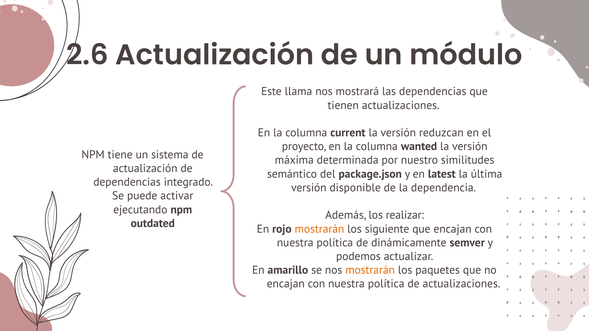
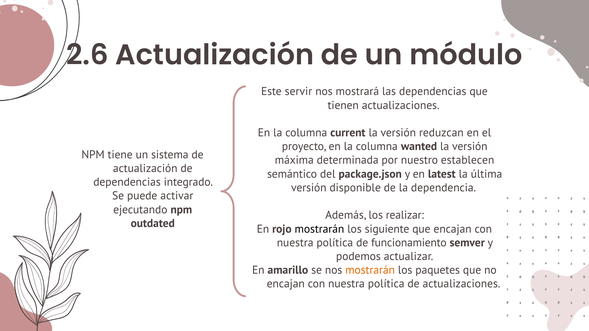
llama: llama -> servir
similitudes: similitudes -> establecen
mostrarán at (319, 229) colour: orange -> black
dinámicamente: dinámicamente -> funcionamiento
